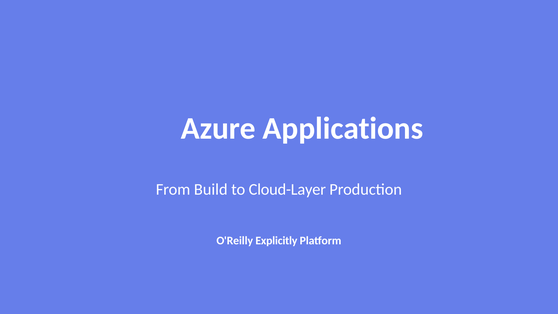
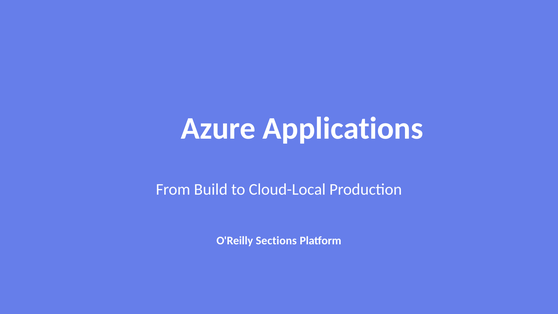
Cloud-Layer: Cloud-Layer -> Cloud-Local
Explicitly: Explicitly -> Sections
